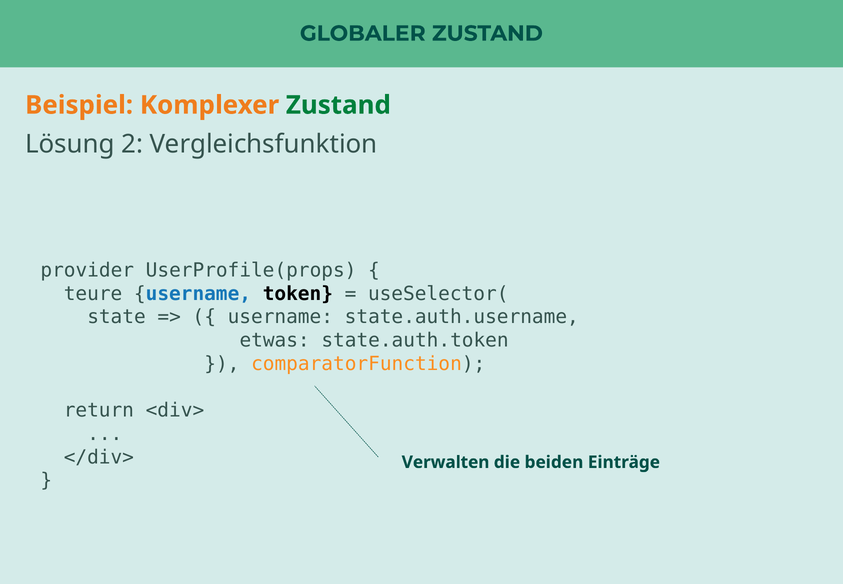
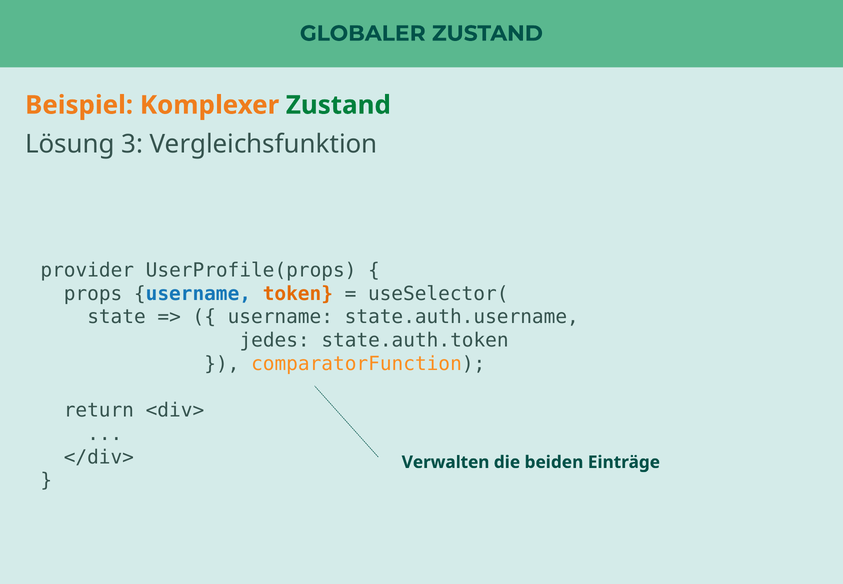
2: 2 -> 3
teure: teure -> props
token colour: black -> orange
etwas: etwas -> jedes
